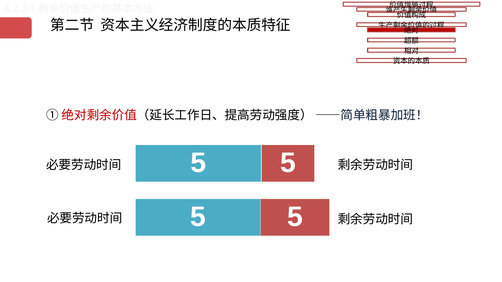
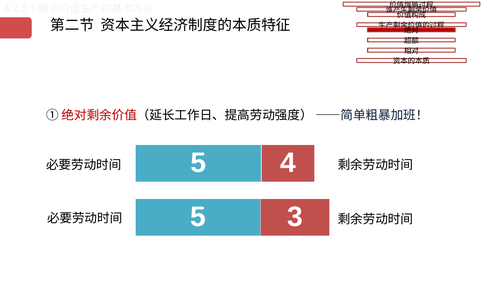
5 at (288, 163): 5 -> 4
5 at (295, 217): 5 -> 3
